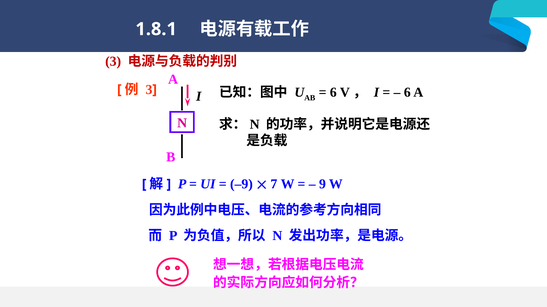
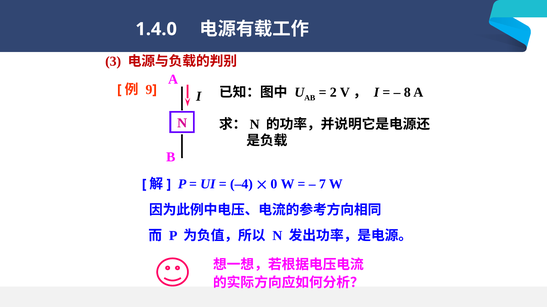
1.8.1: 1.8.1 -> 1.4.0
3 at (149, 90): 3 -> 9
6 at (333, 93): 6 -> 2
6 at (407, 93): 6 -> 8
–9: –9 -> –4
7: 7 -> 0
9: 9 -> 7
